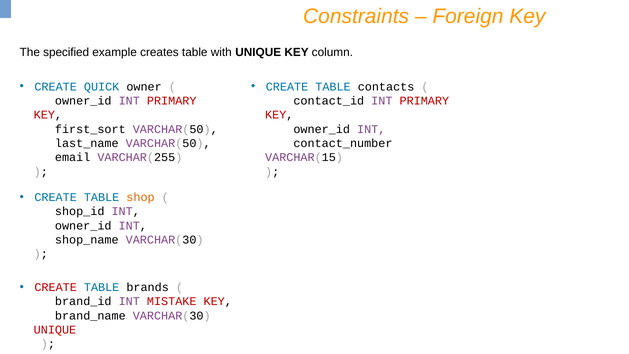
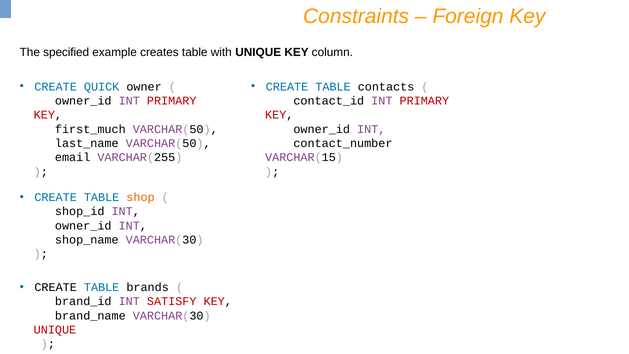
first_sort: first_sort -> first_much
CREATE at (56, 287) colour: red -> black
MISTAKE: MISTAKE -> SATISFY
